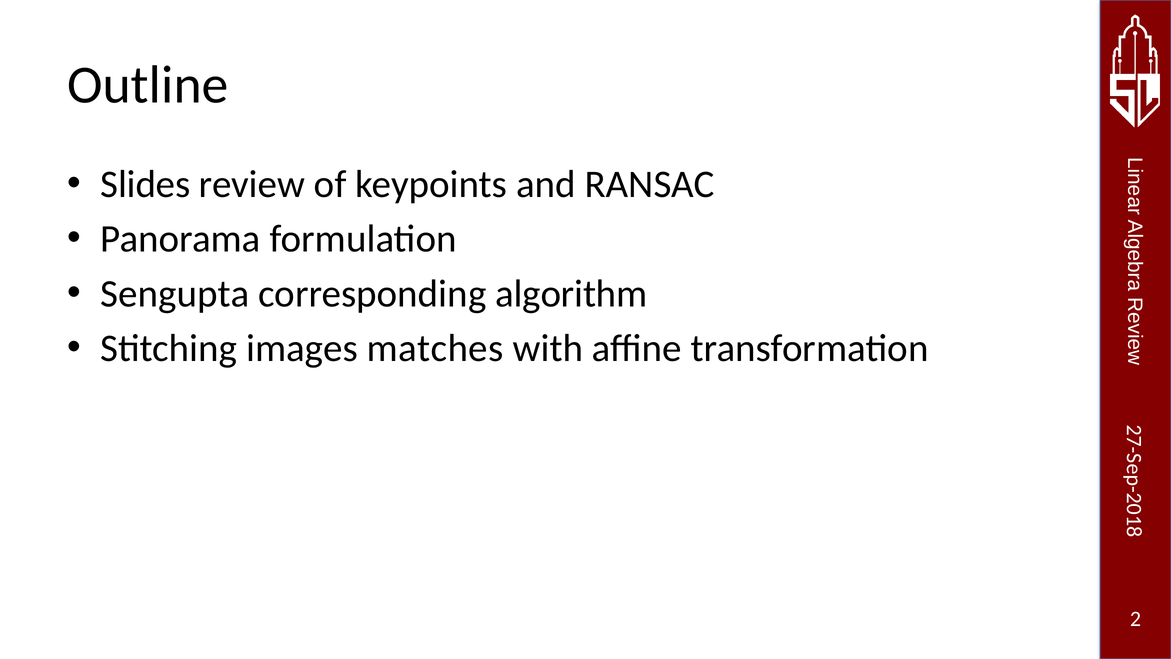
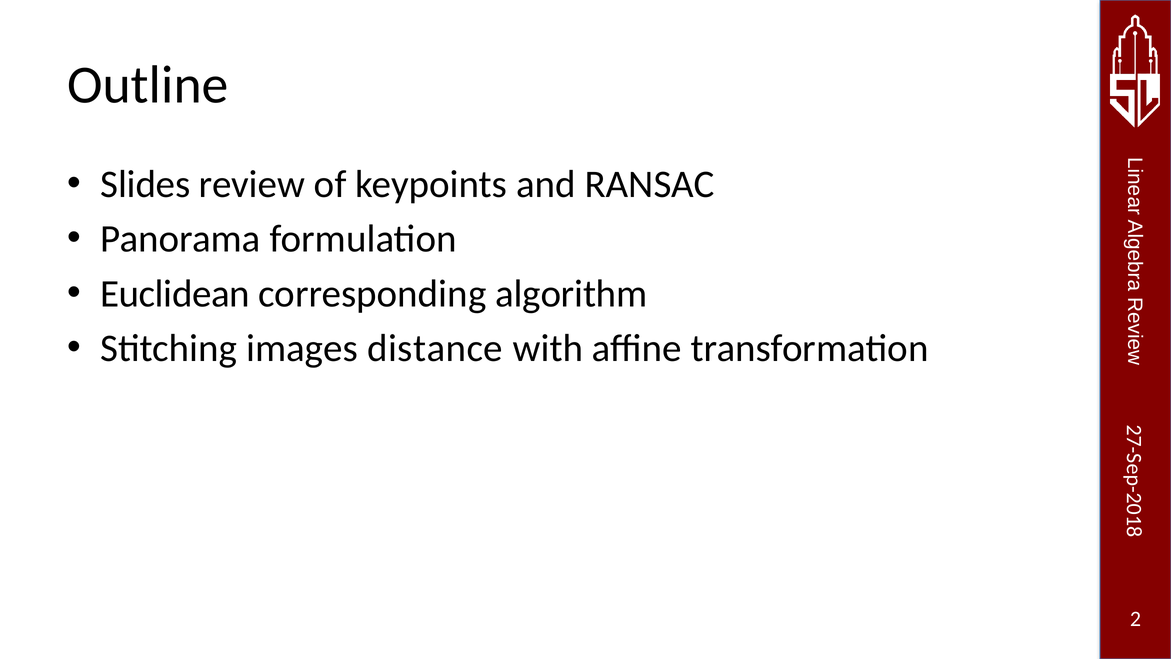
Sengupta: Sengupta -> Euclidean
matches: matches -> distance
